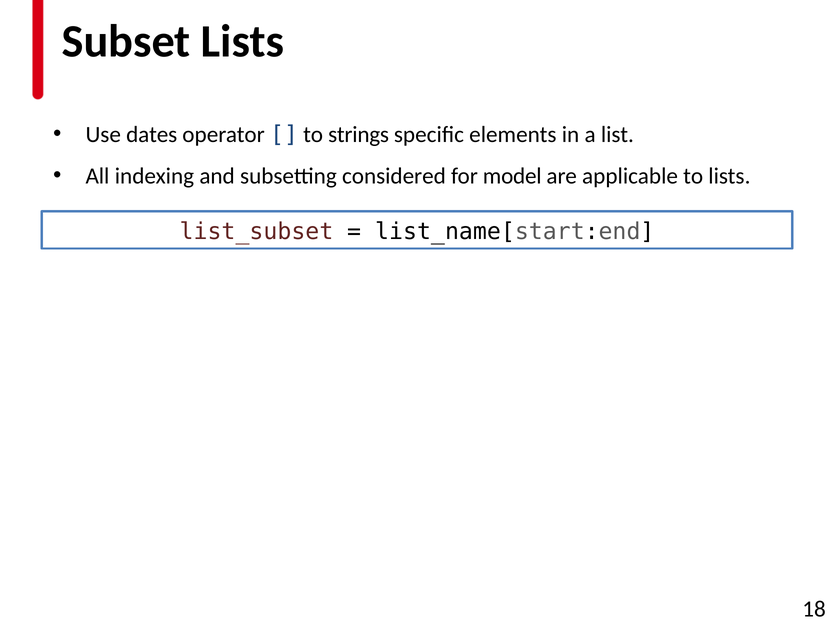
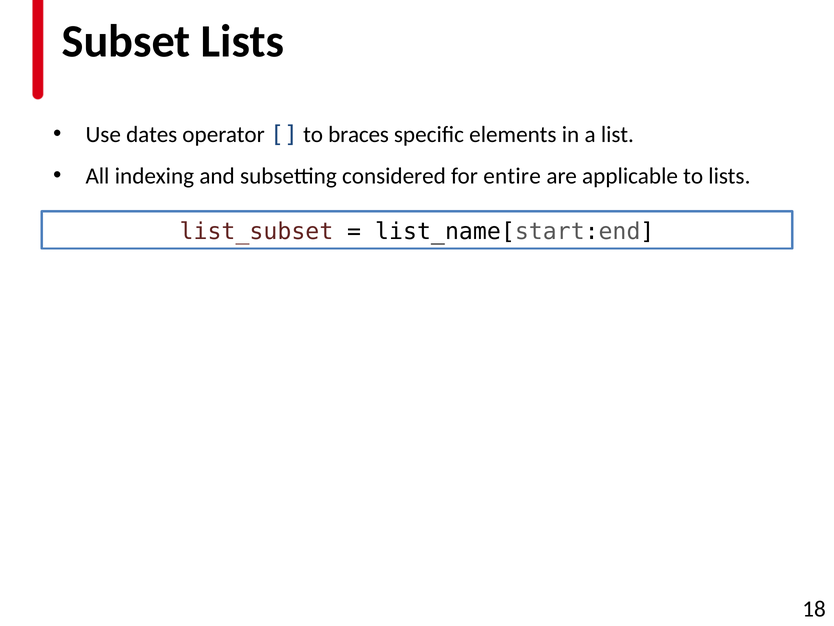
strings: strings -> braces
model: model -> entire
